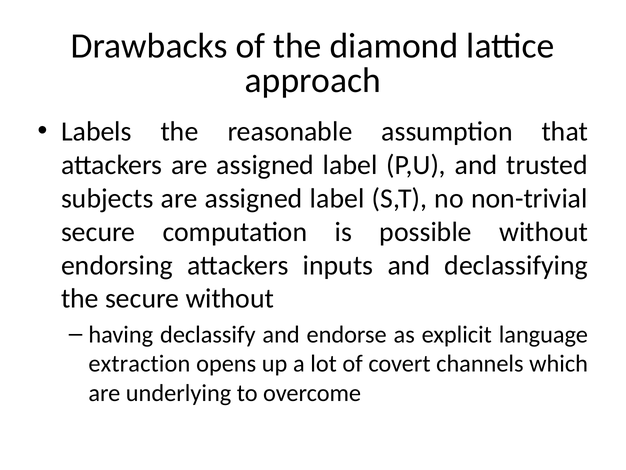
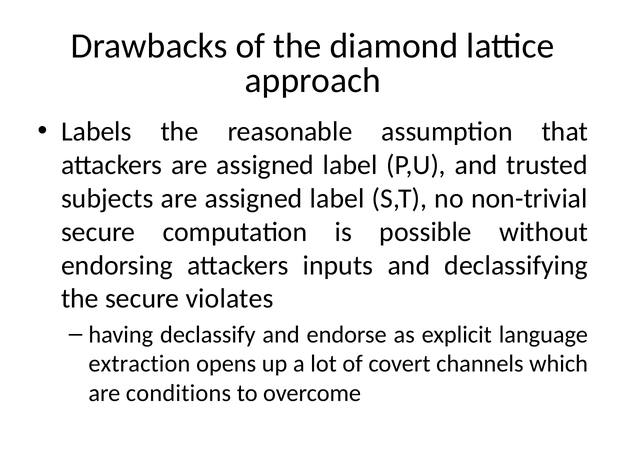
secure without: without -> violates
underlying: underlying -> conditions
